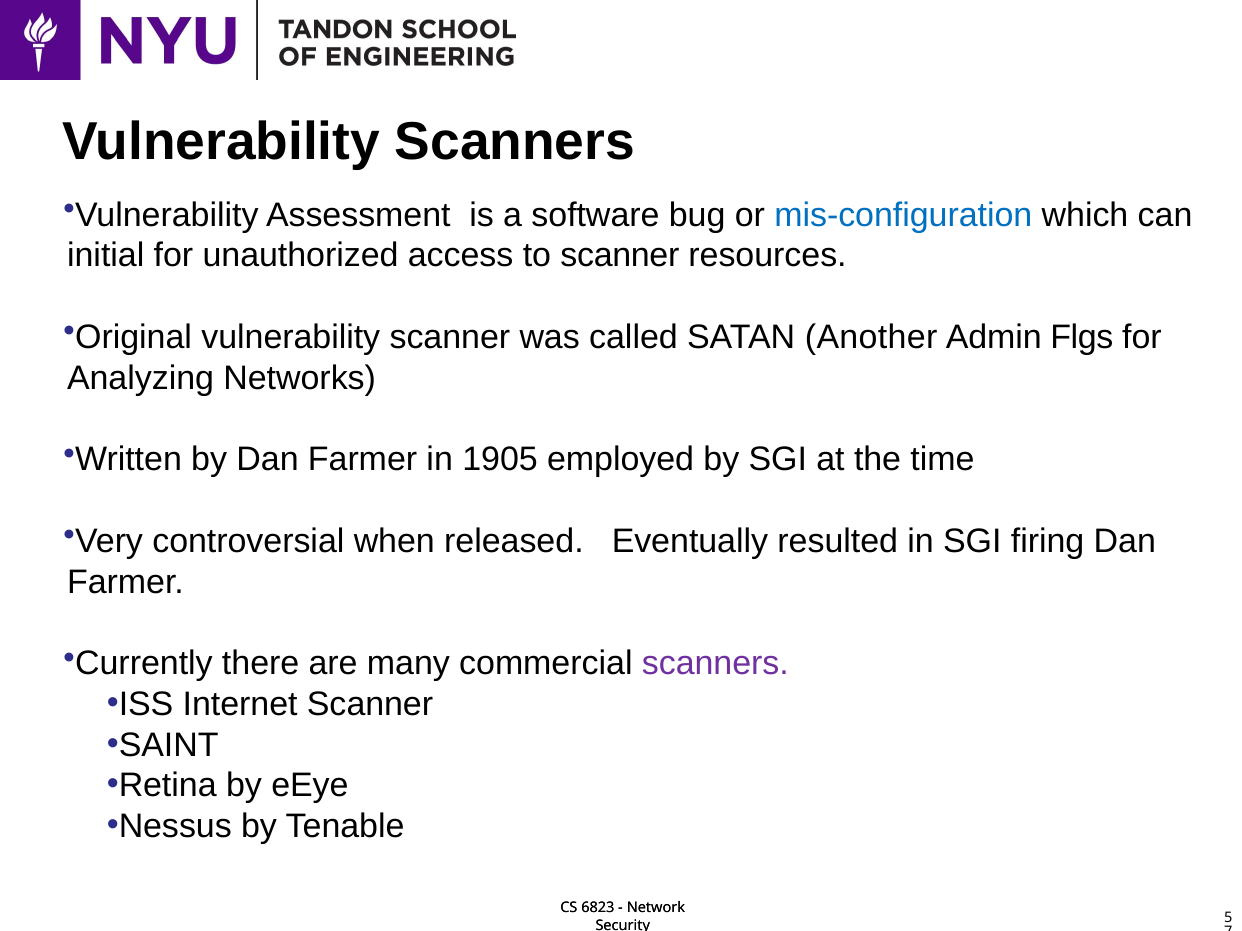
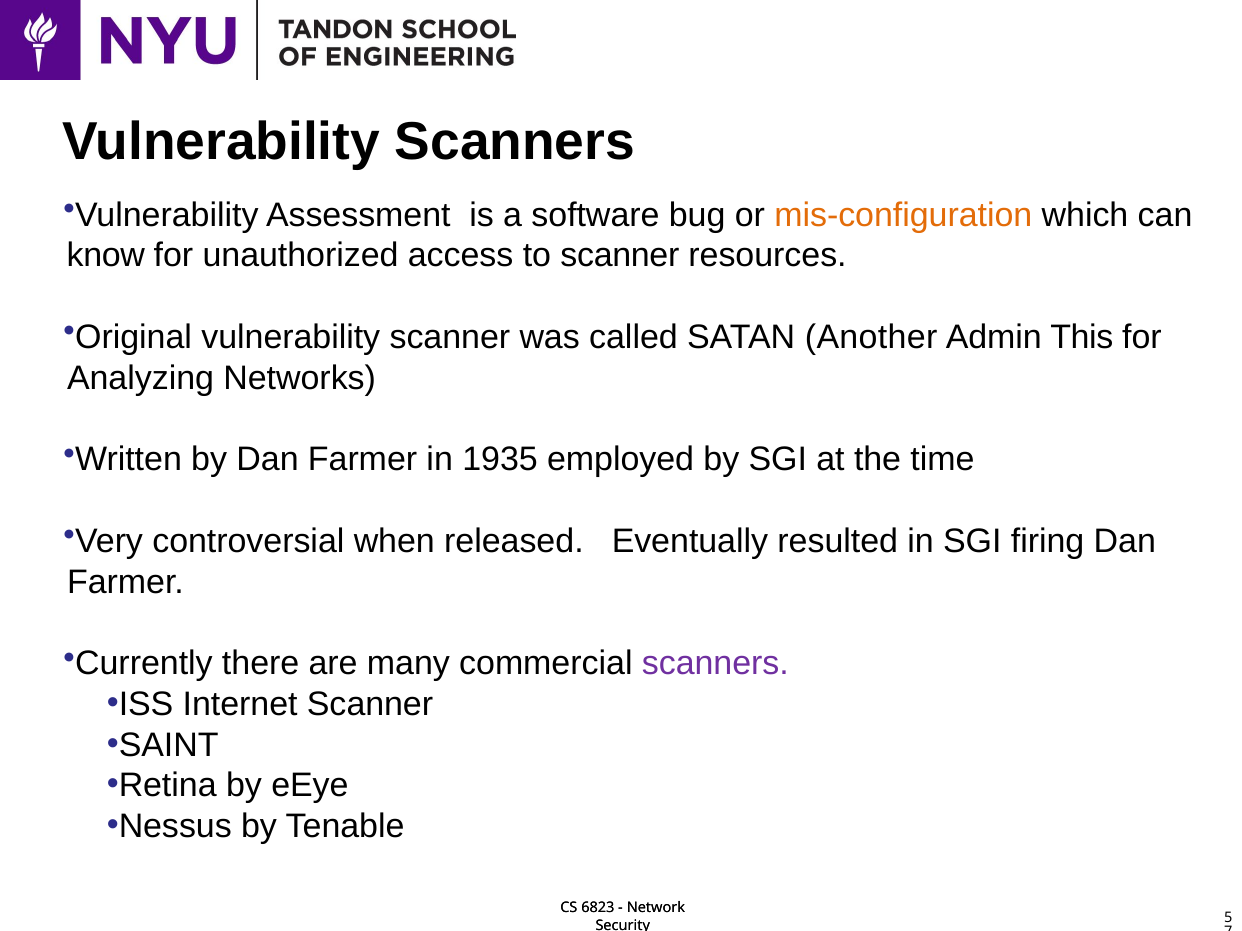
mis-configuration colour: blue -> orange
initial: initial -> know
Flgs: Flgs -> This
1905: 1905 -> 1935
